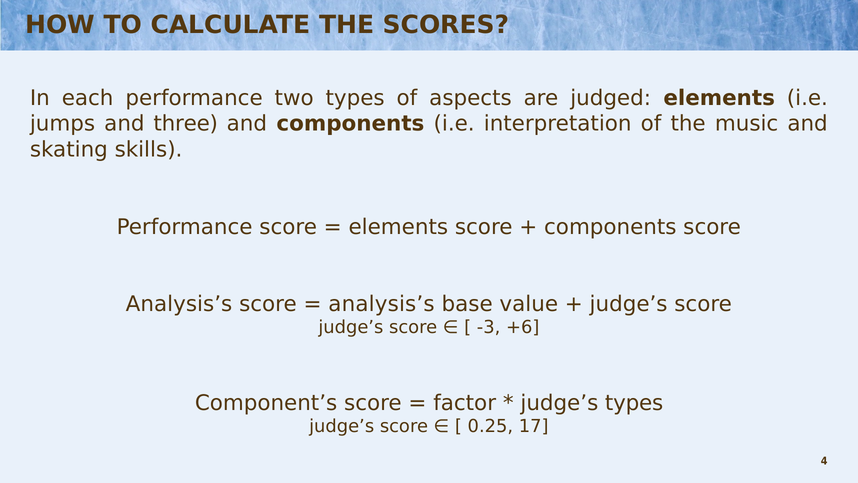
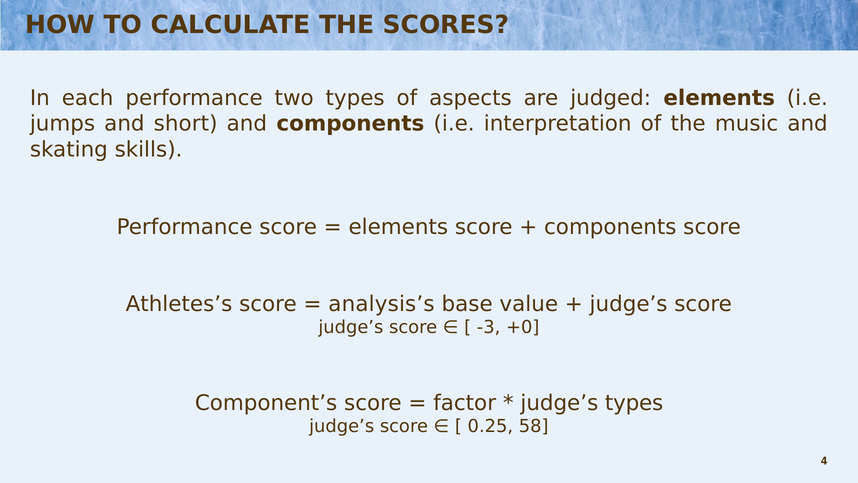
three: three -> short
Analysis’s at (179, 304): Analysis’s -> Athletes’s
+6: +6 -> +0
17: 17 -> 58
